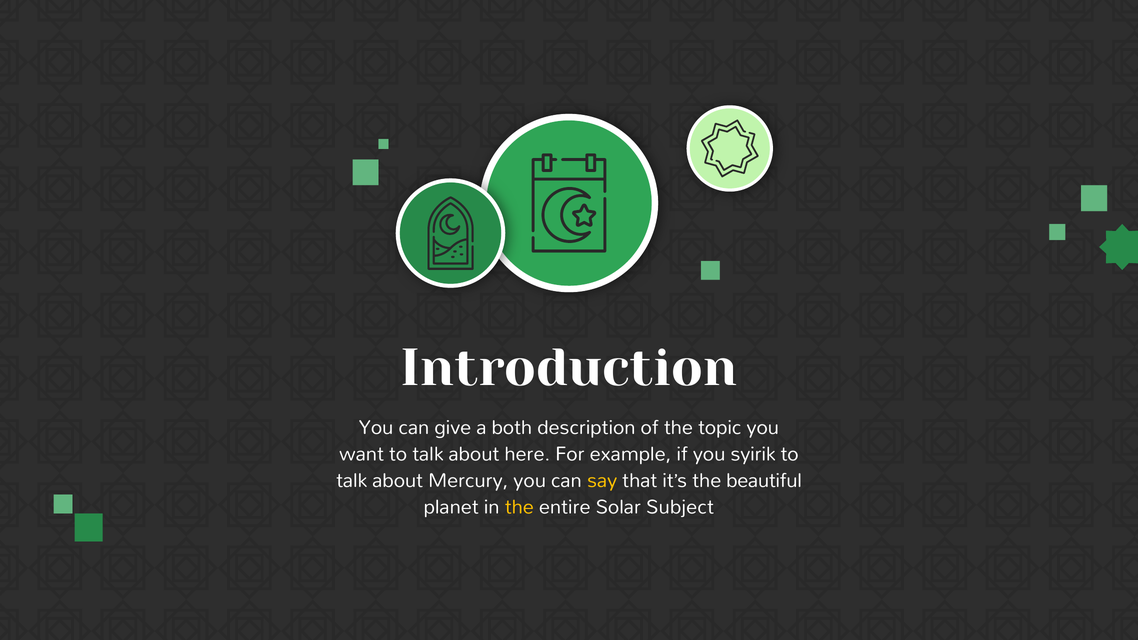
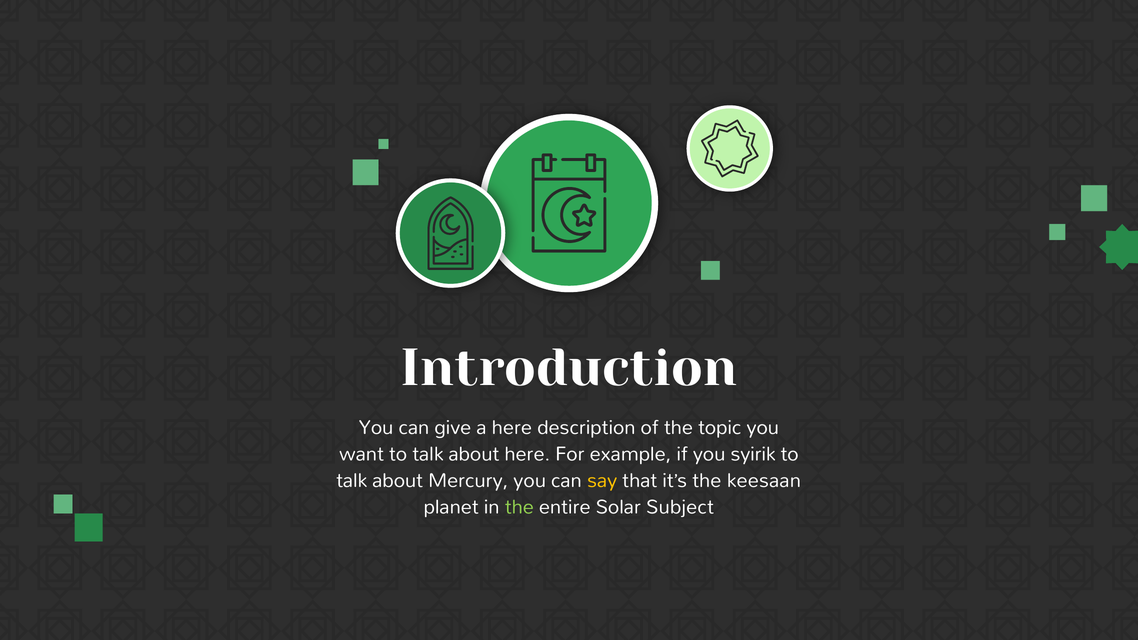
a both: both -> here
beautiful: beautiful -> keesaan
the at (519, 507) colour: yellow -> light green
